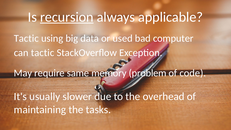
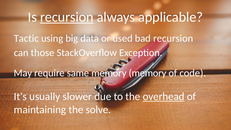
bad computer: computer -> recursion
can tactic: tactic -> those
memory problem: problem -> memory
overhead underline: none -> present
tasks: tasks -> solve
